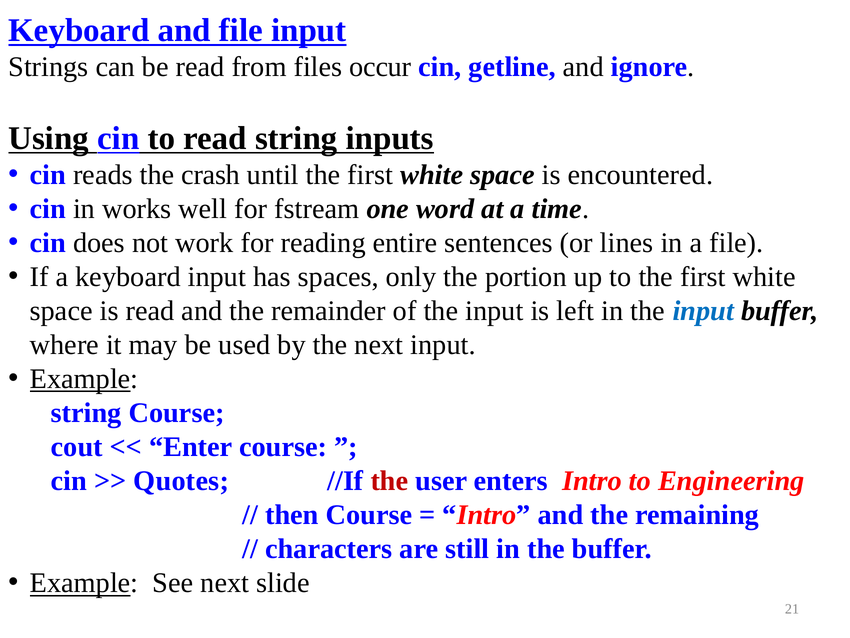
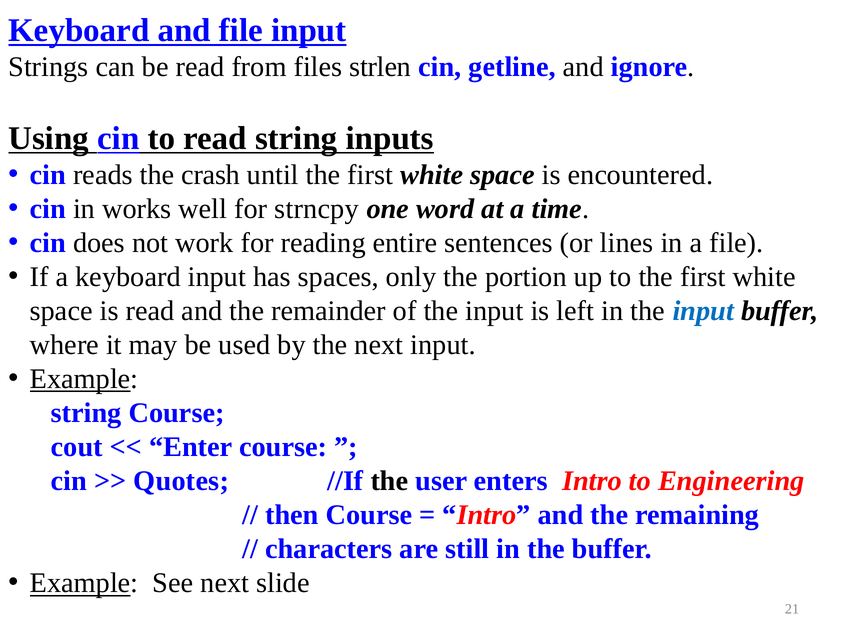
occur: occur -> strlen
fstream: fstream -> strncpy
the at (389, 481) colour: red -> black
